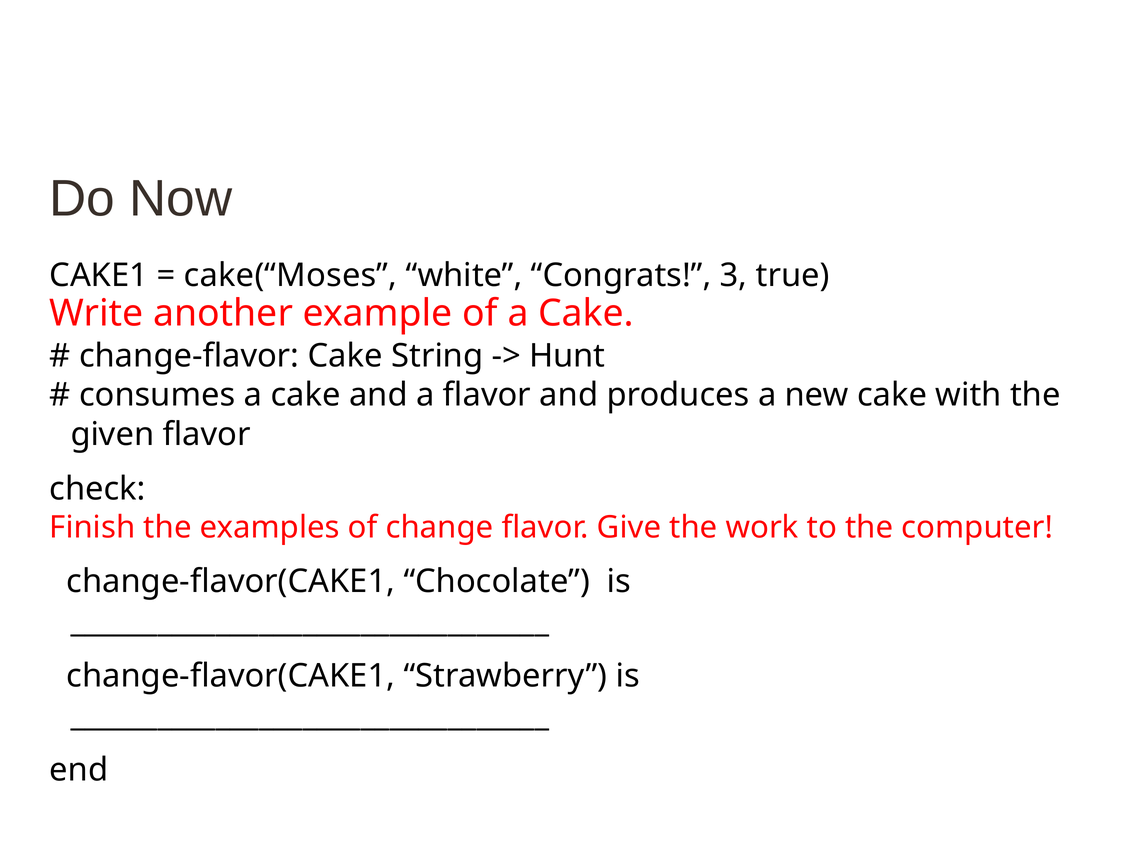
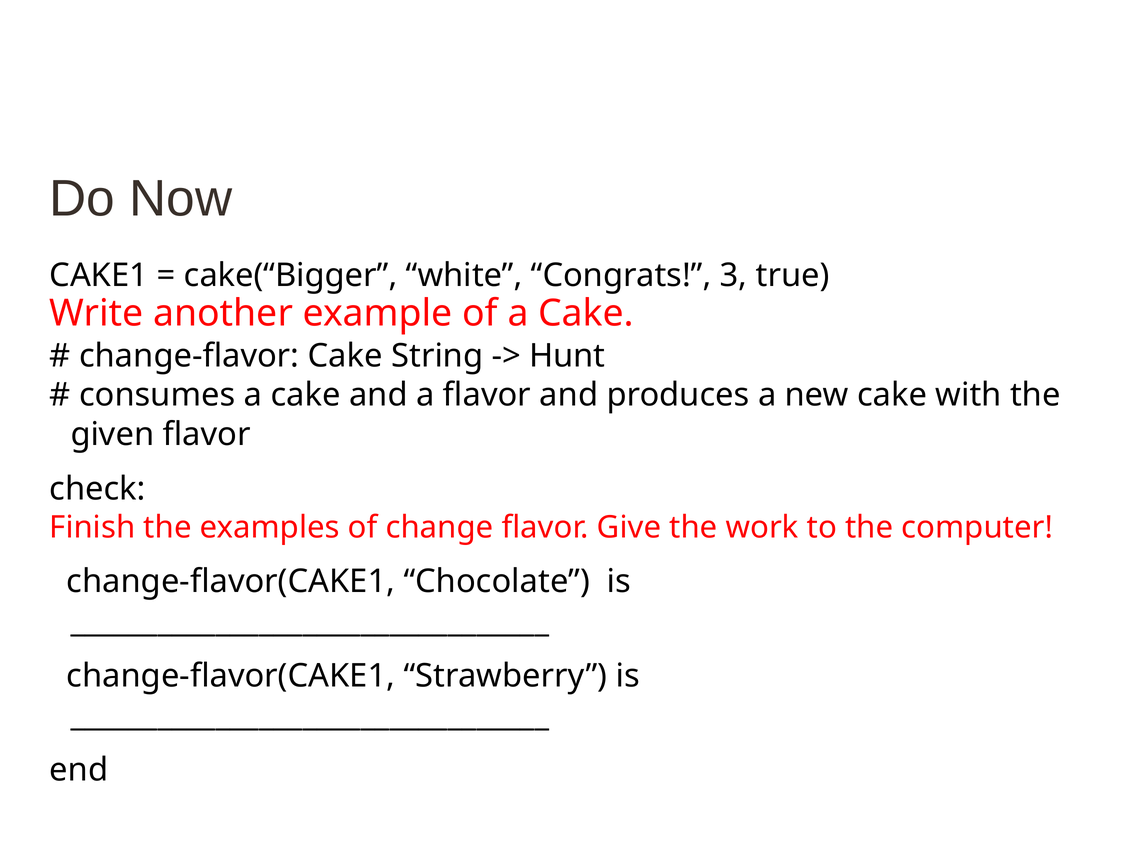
cake(“Moses: cake(“Moses -> cake(“Bigger
